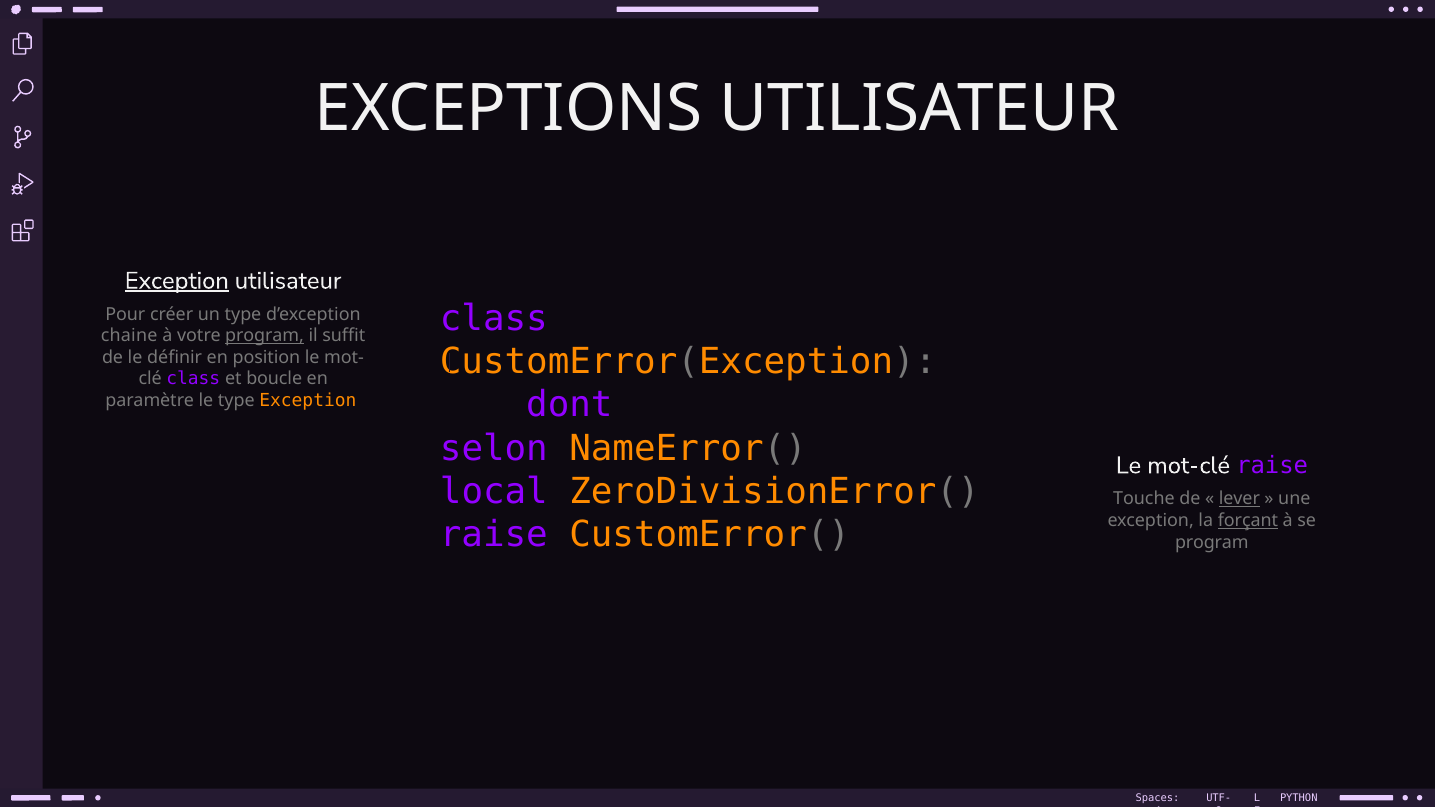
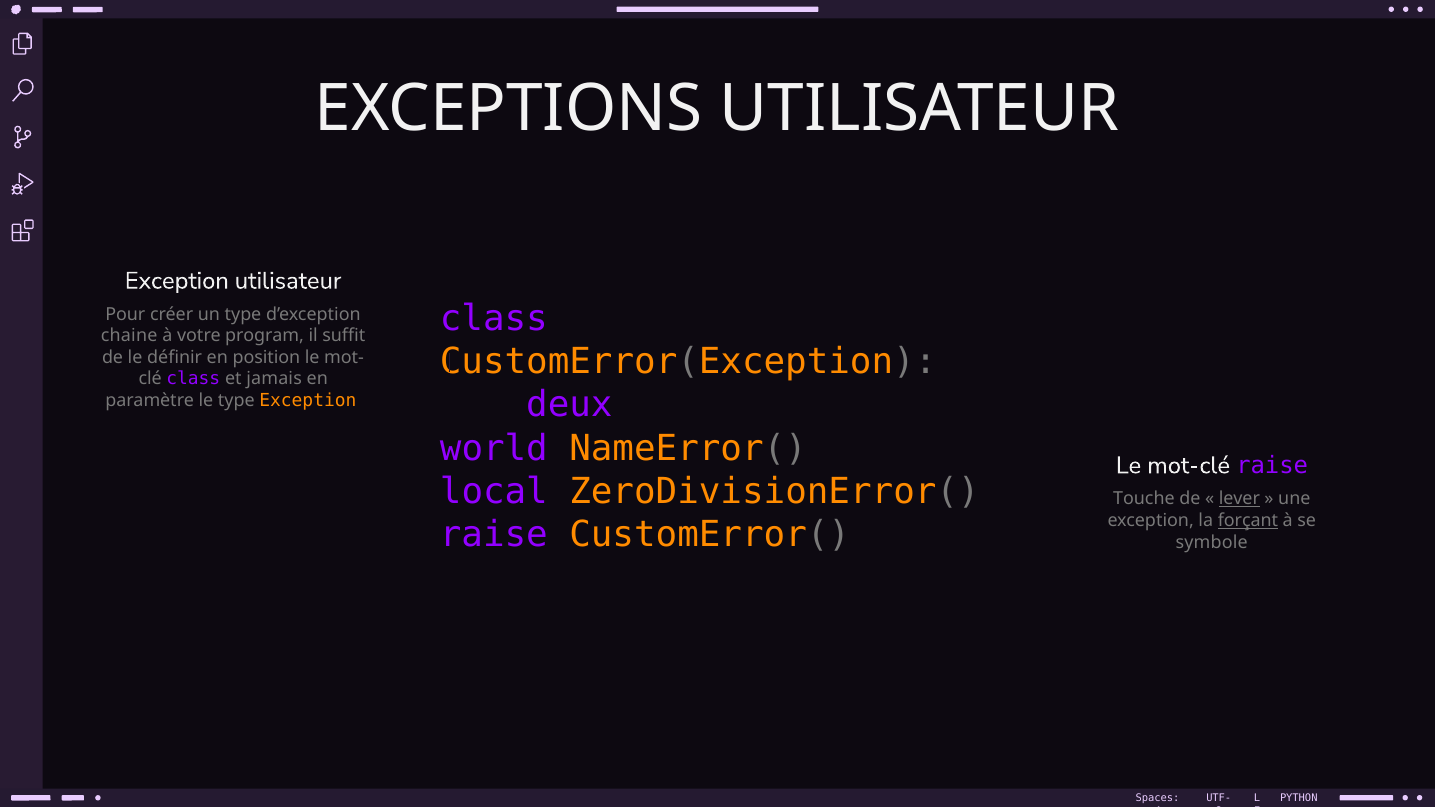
Exception at (177, 281) underline: present -> none
program at (265, 336) underline: present -> none
boucle: boucle -> jamais
dont: dont -> deux
selon: selon -> world
program at (1212, 542): program -> symbole
